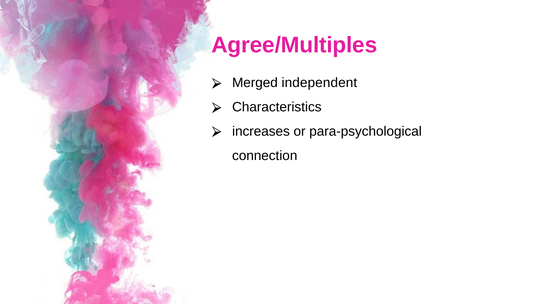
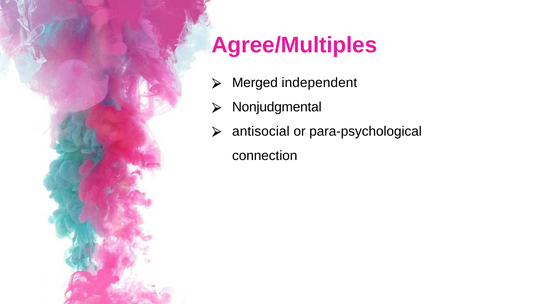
Characteristics: Characteristics -> Nonjudgmental
increases: increases -> antisocial
